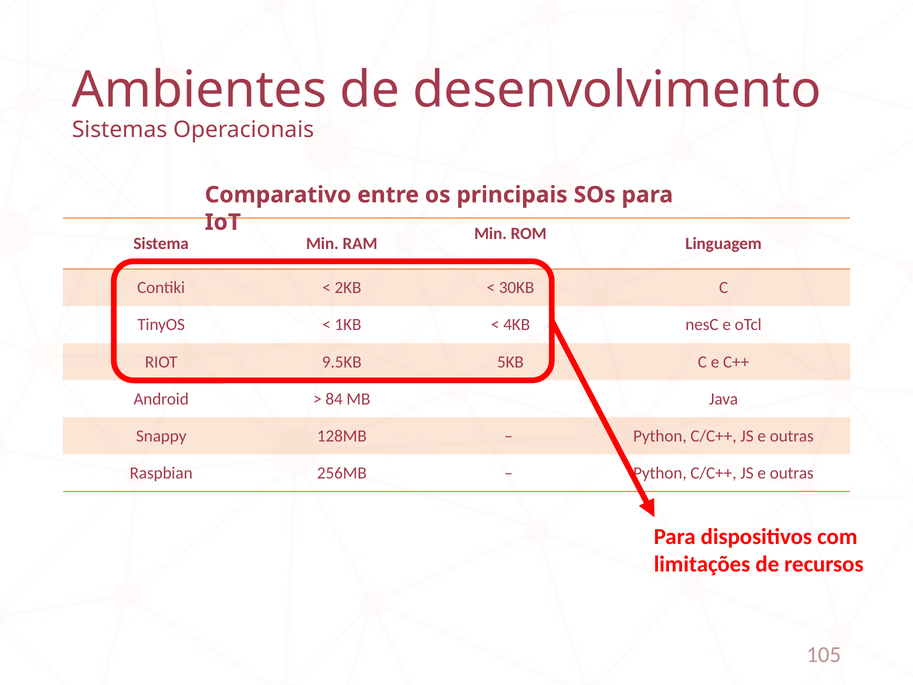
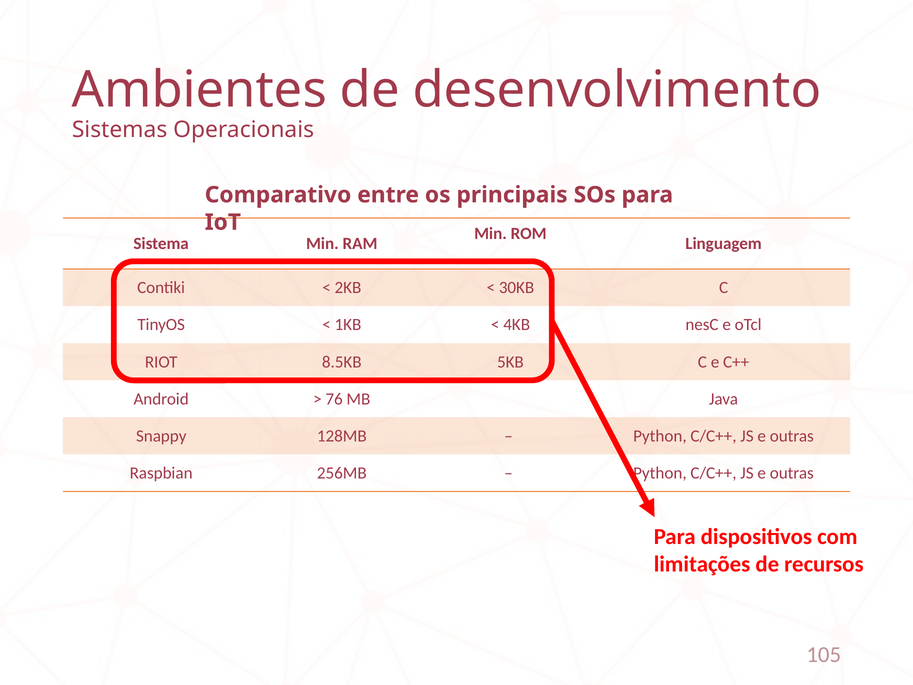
9.5KB: 9.5KB -> 8.5KB
84: 84 -> 76
